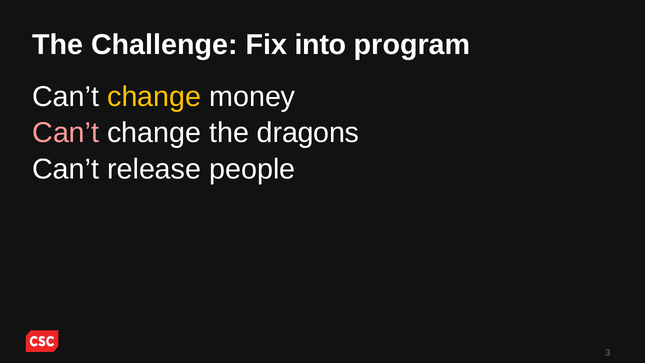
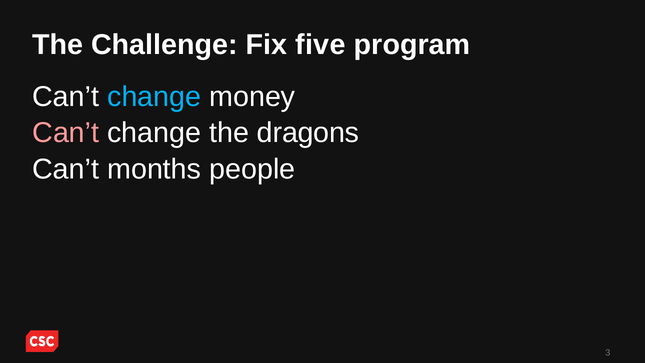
into: into -> five
change at (154, 97) colour: yellow -> light blue
release: release -> months
